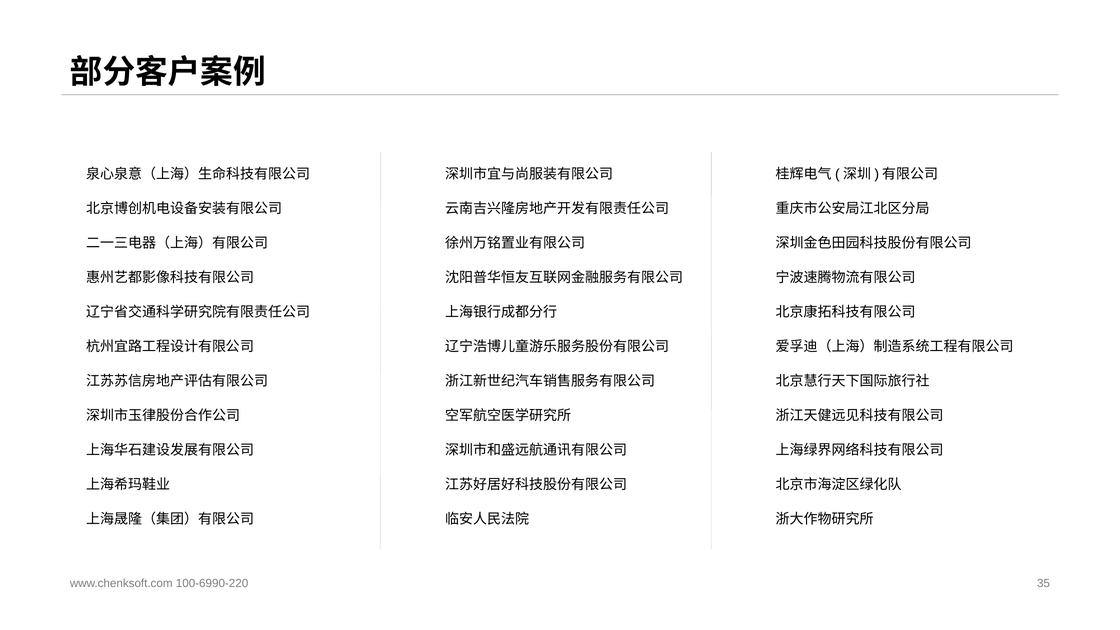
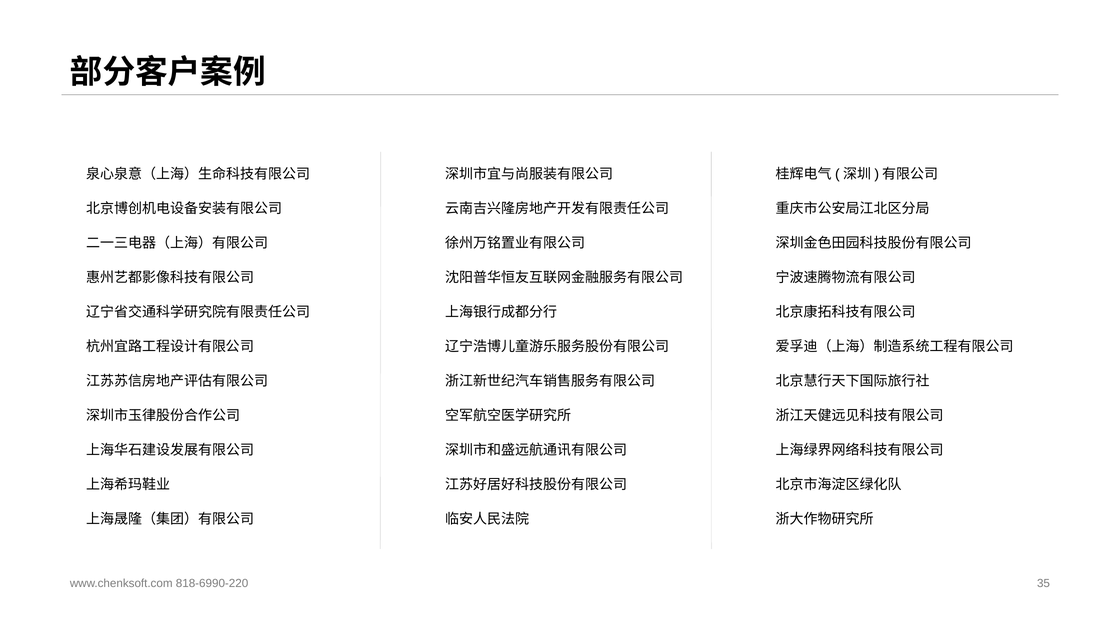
100-6990-220: 100-6990-220 -> 818-6990-220
